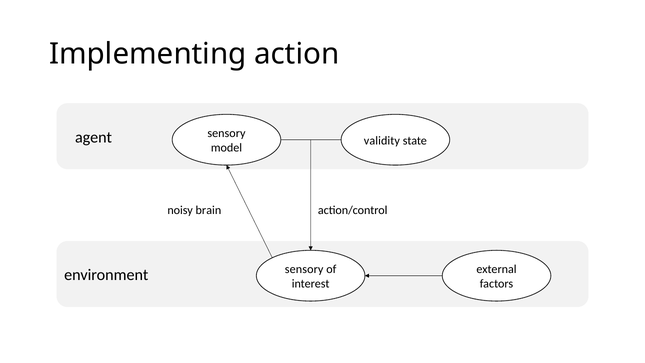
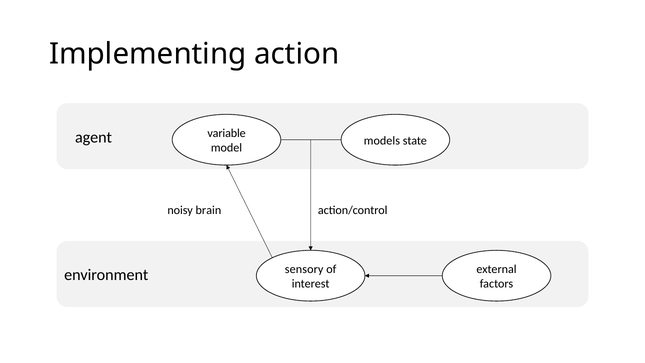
sensory at (226, 133): sensory -> variable
validity: validity -> models
